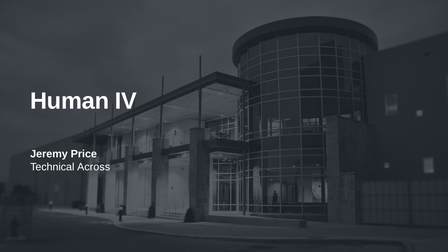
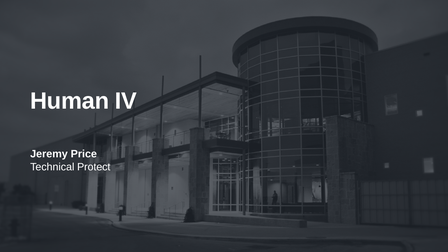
Across: Across -> Protect
